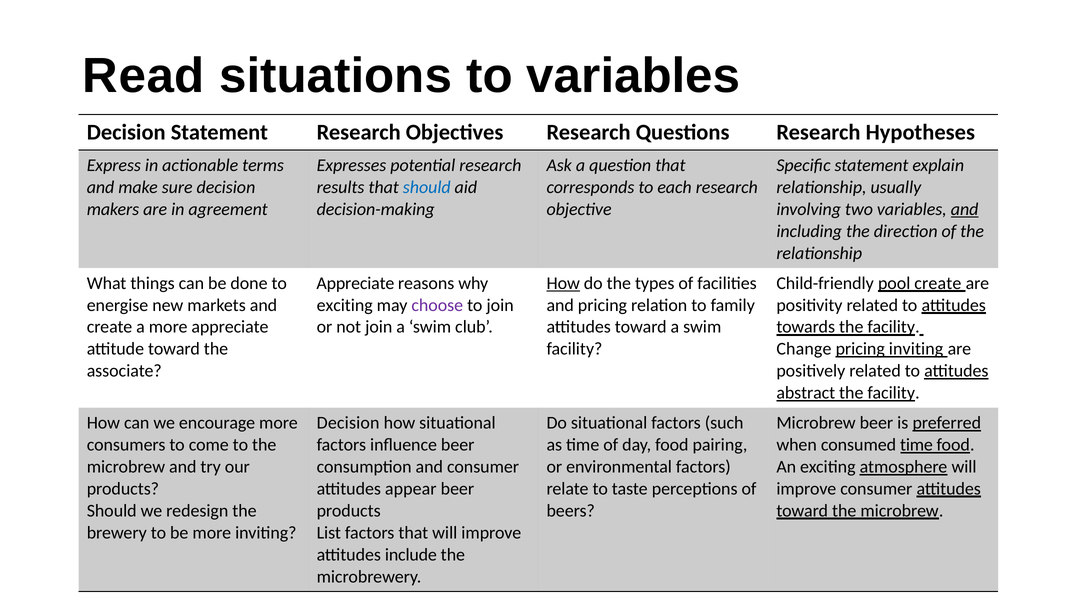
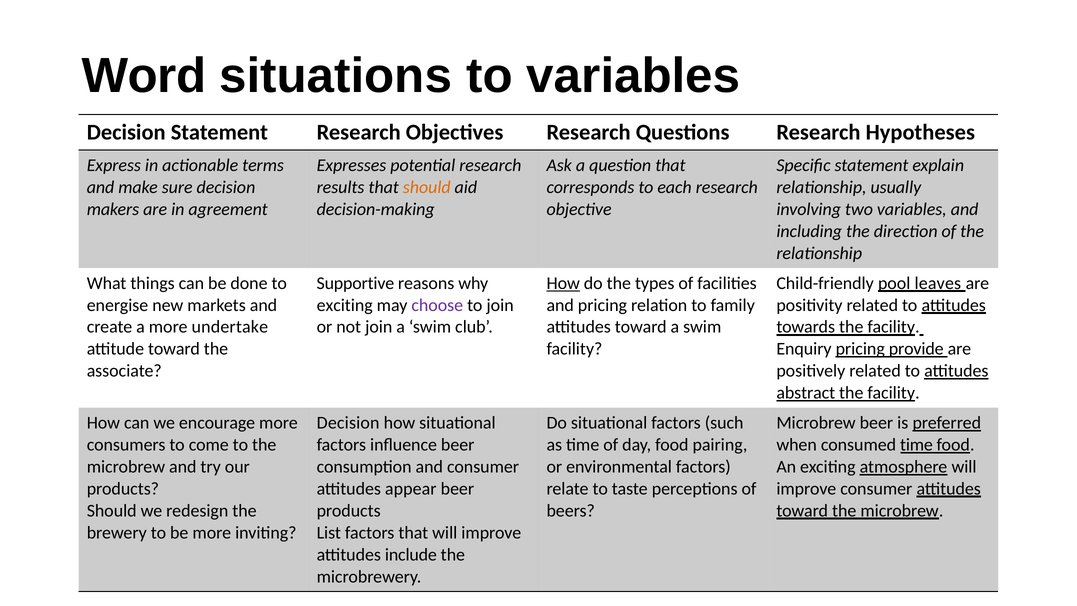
Read: Read -> Word
should at (427, 187) colour: blue -> orange
and at (965, 209) underline: present -> none
Appreciate at (355, 283): Appreciate -> Supportive
pool create: create -> leaves
more appreciate: appreciate -> undertake
Change: Change -> Enquiry
pricing inviting: inviting -> provide
